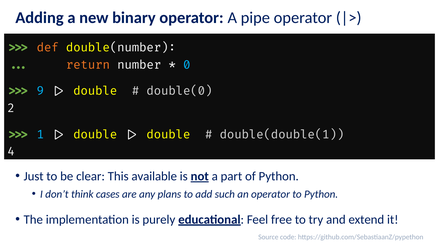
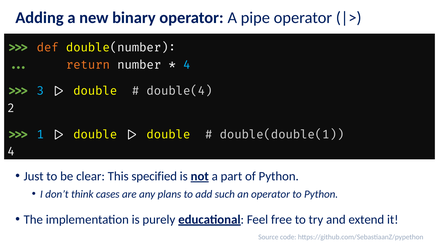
0 at (187, 65): 0 -> 4
9: 9 -> 3
double(0: double(0 -> double(4
available: available -> specified
